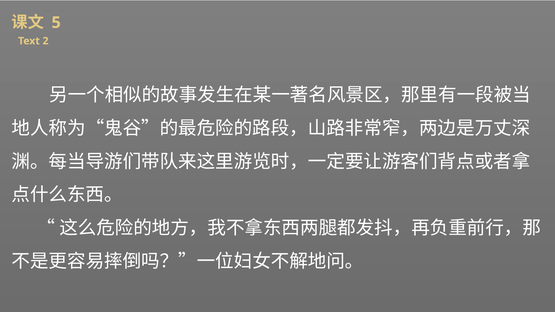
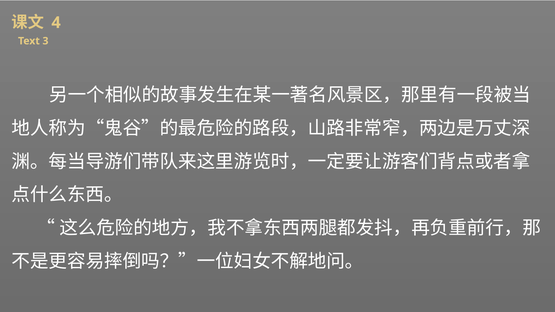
5: 5 -> 4
2: 2 -> 3
